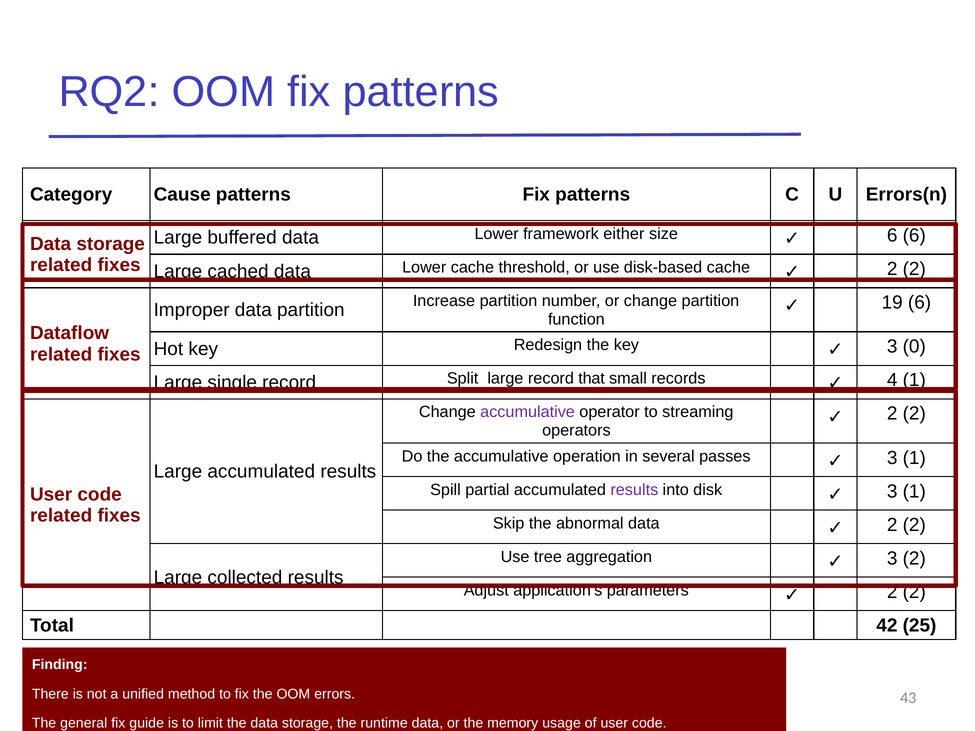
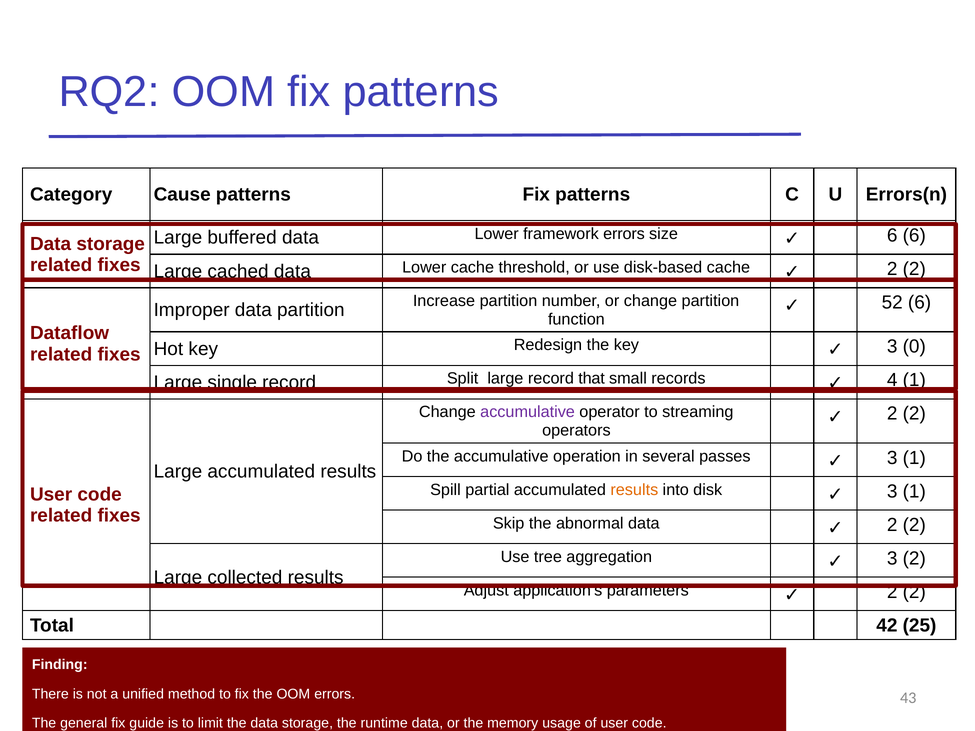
framework either: either -> errors
19: 19 -> 52
results at (634, 490) colour: purple -> orange
